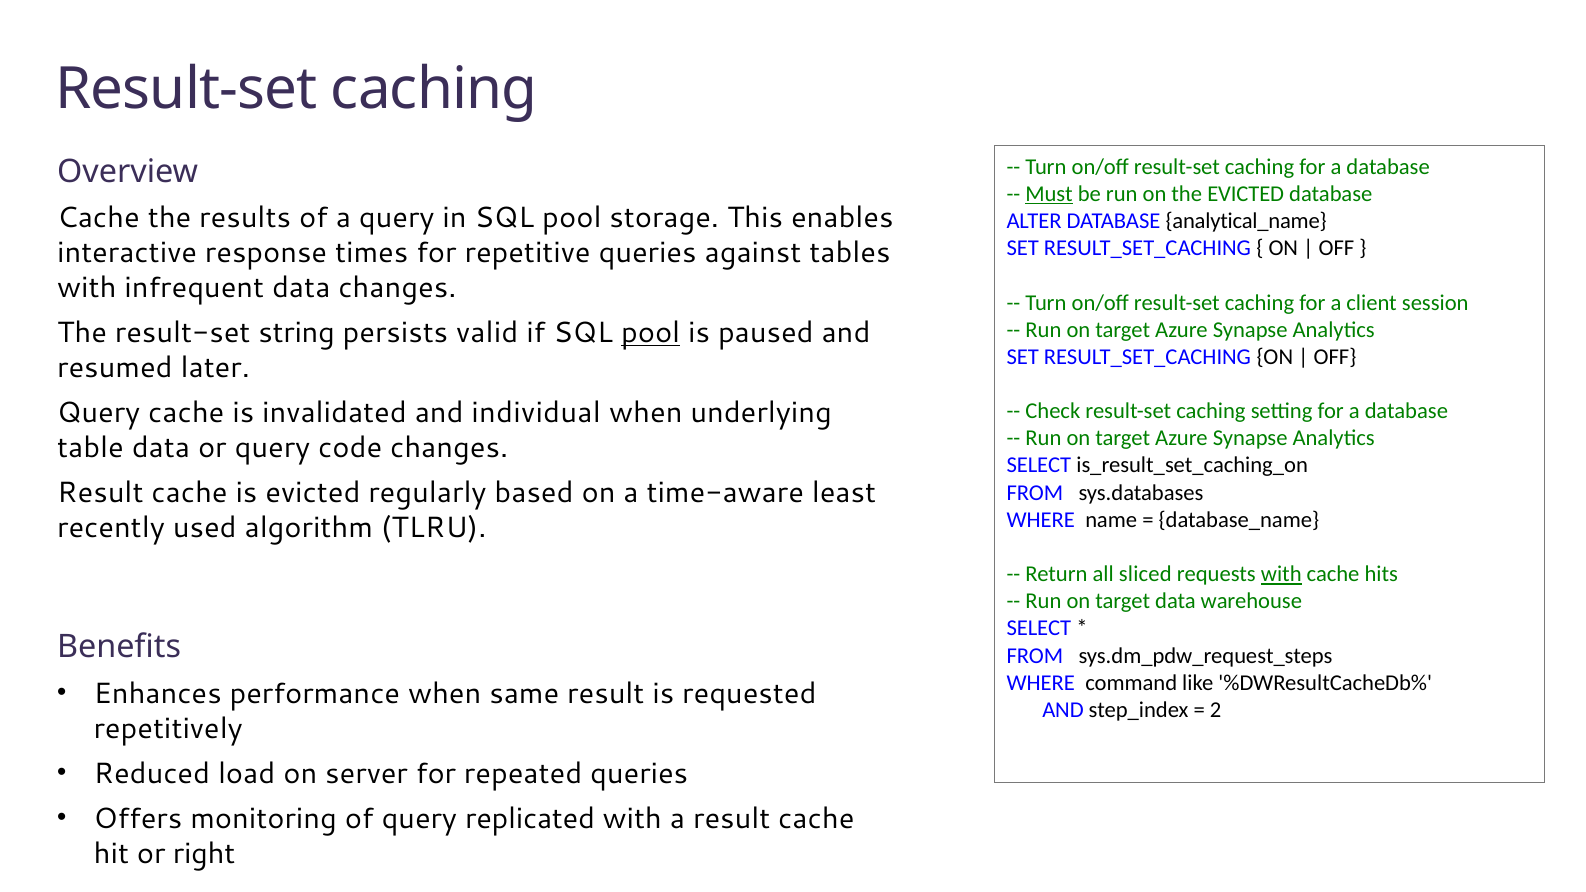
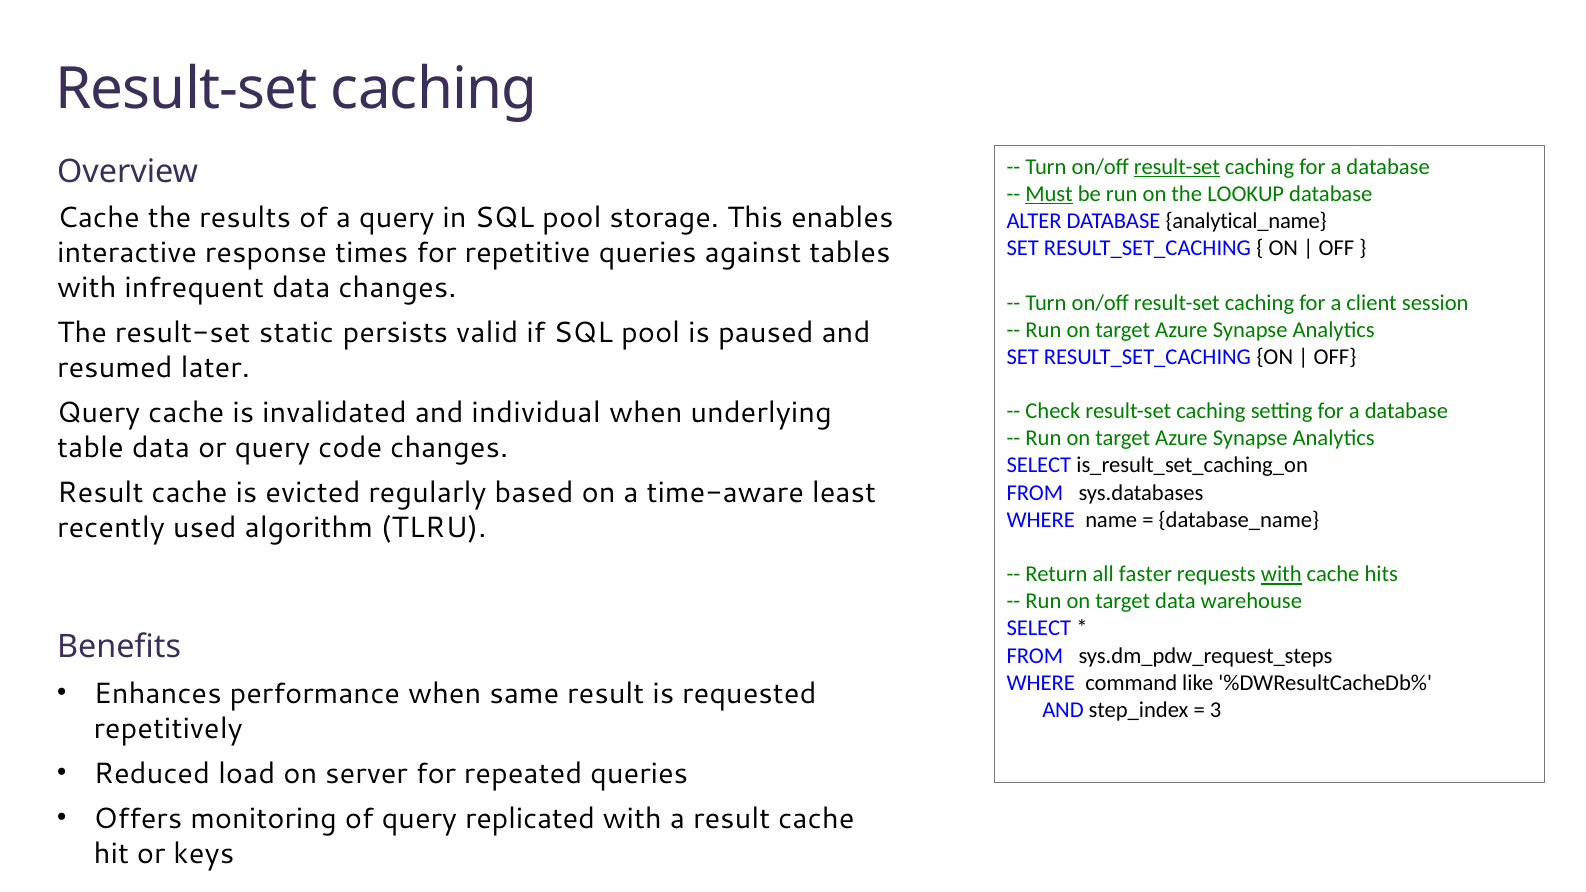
result-set at (1177, 167) underline: none -> present
the EVICTED: EVICTED -> LOOKUP
string: string -> static
pool at (651, 333) underline: present -> none
sliced: sliced -> faster
2: 2 -> 3
right: right -> keys
